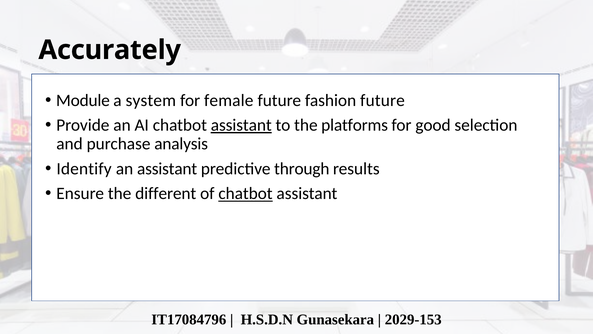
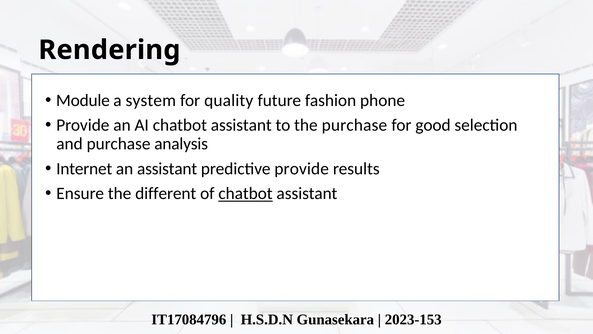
Accurately: Accurately -> Rendering
female: female -> quality
fashion future: future -> phone
assistant at (241, 125) underline: present -> none
the platforms: platforms -> purchase
Identify: Identify -> Internet
predictive through: through -> provide
2029-153: 2029-153 -> 2023-153
